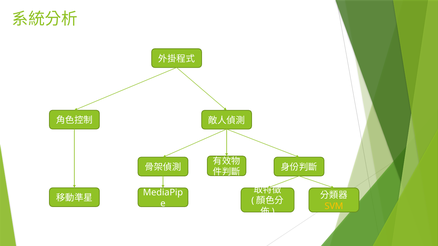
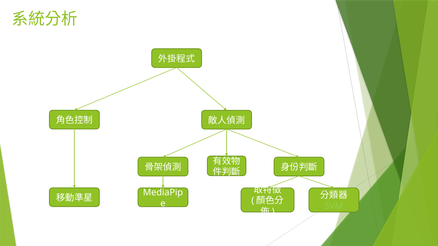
SVM colour: yellow -> light green
